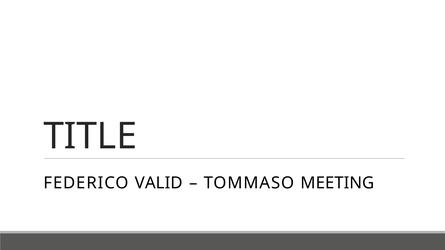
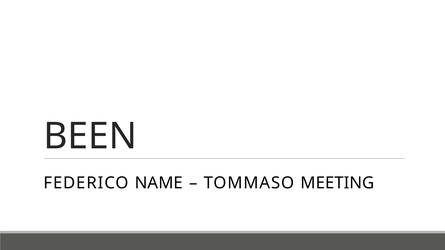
TITLE: TITLE -> BEEN
VALID: VALID -> NAME
